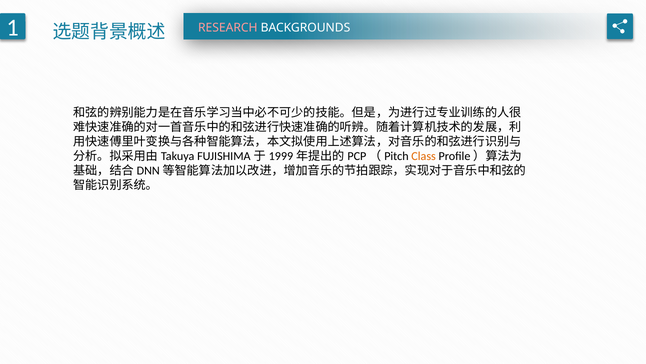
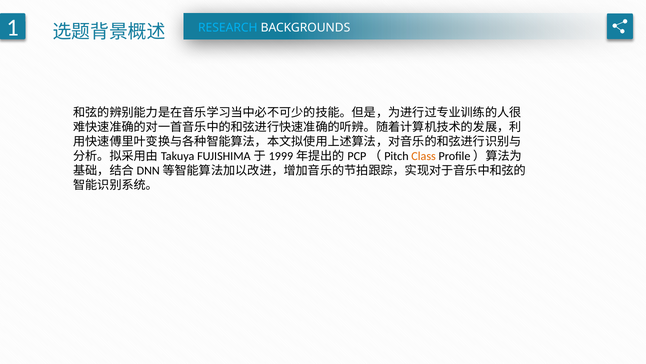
RESEARCH colour: pink -> light blue
